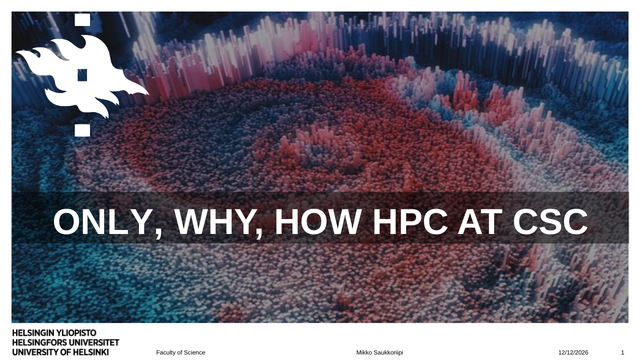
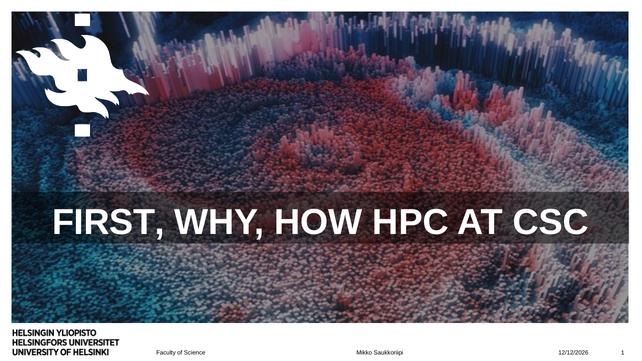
ONLY: ONLY -> FIRST
